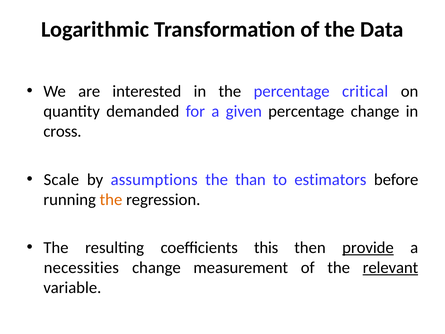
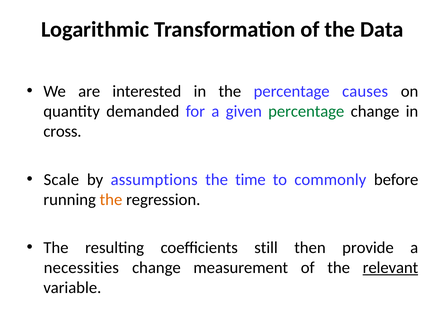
critical: critical -> causes
percentage at (306, 111) colour: black -> green
than: than -> time
estimators: estimators -> commonly
this: this -> still
provide underline: present -> none
